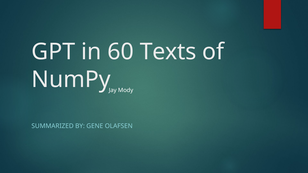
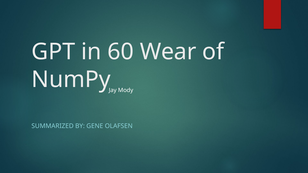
Texts: Texts -> Wear
